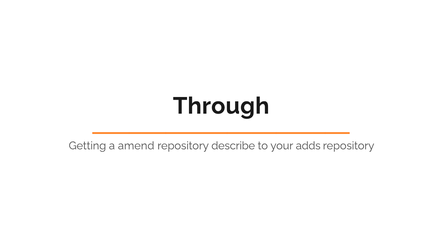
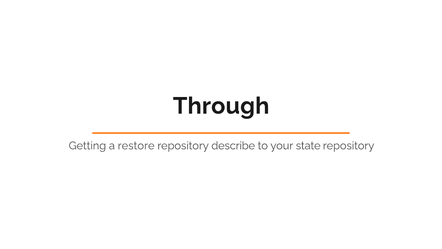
amend: amend -> restore
adds: adds -> state
